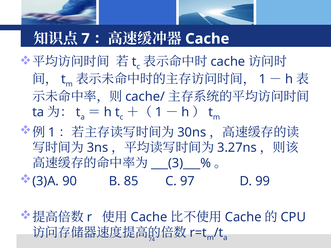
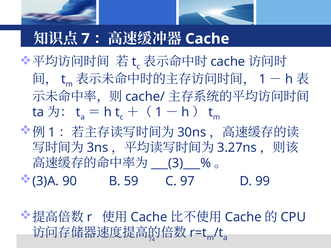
85: 85 -> 59
